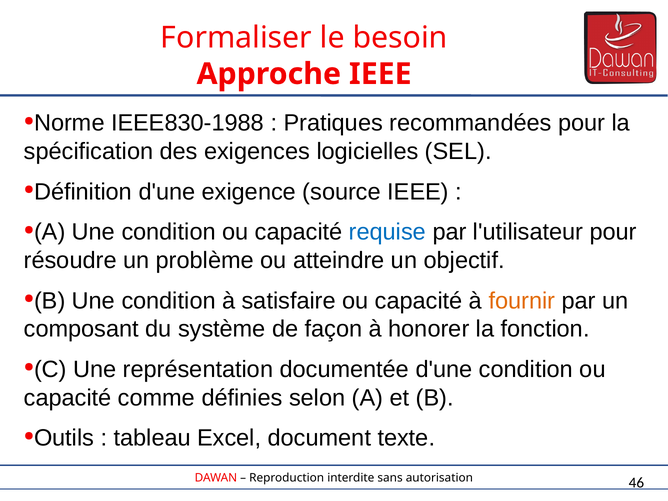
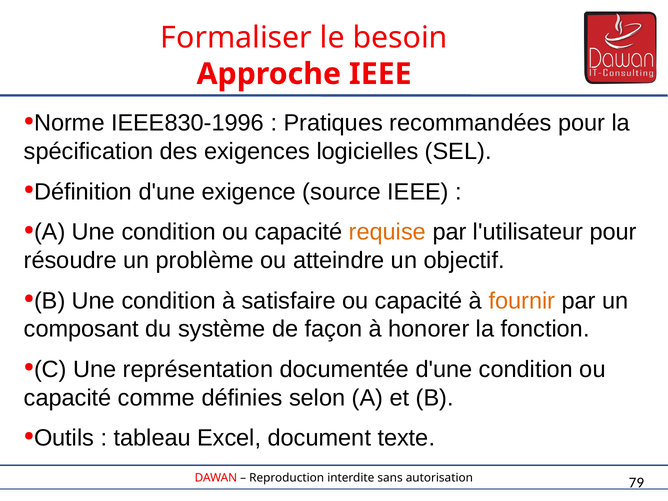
IEEE830-1988: IEEE830-1988 -> IEEE830-1996
requise colour: blue -> orange
46: 46 -> 79
